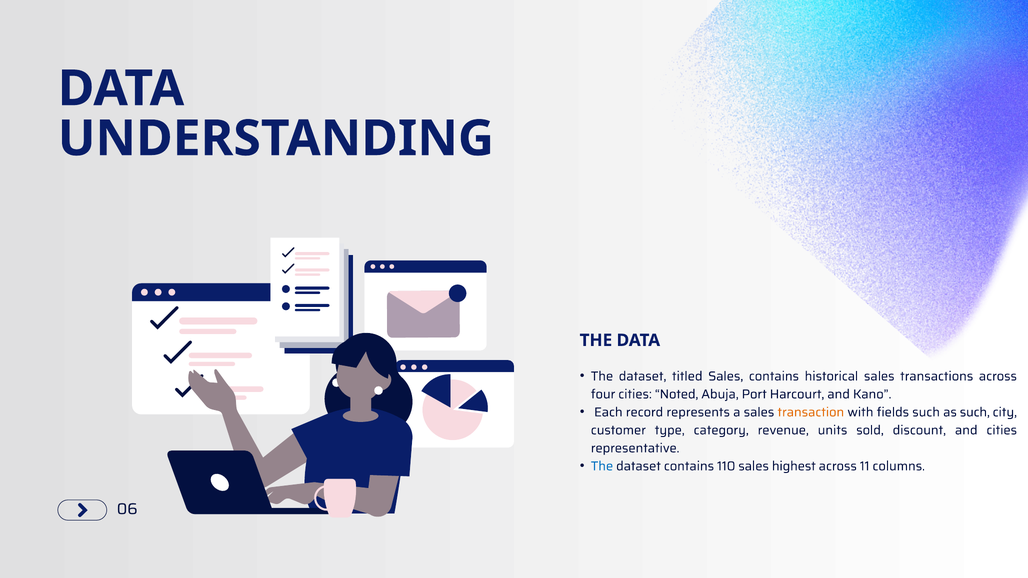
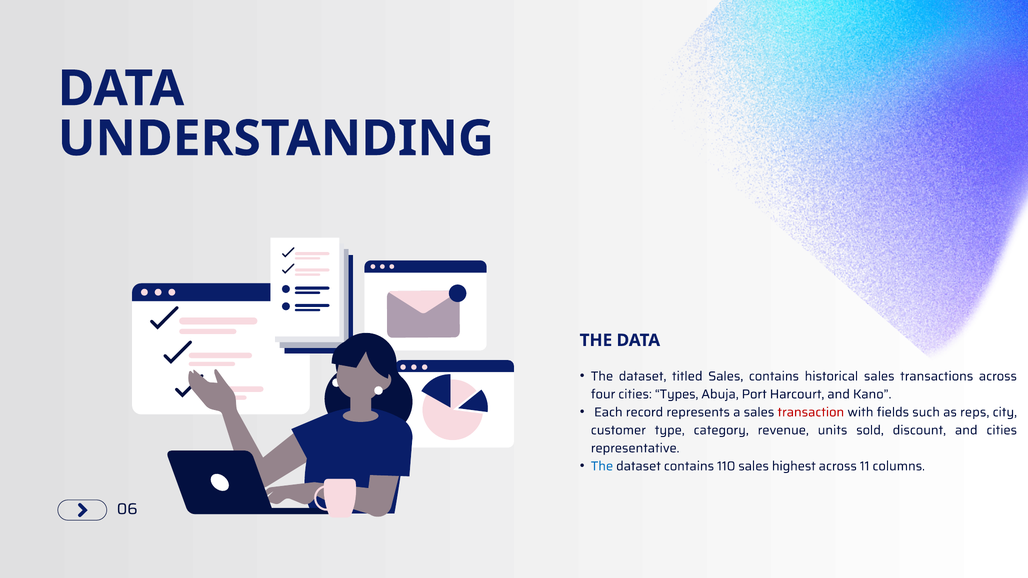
Noted: Noted -> Types
transaction colour: orange -> red
as such: such -> reps
